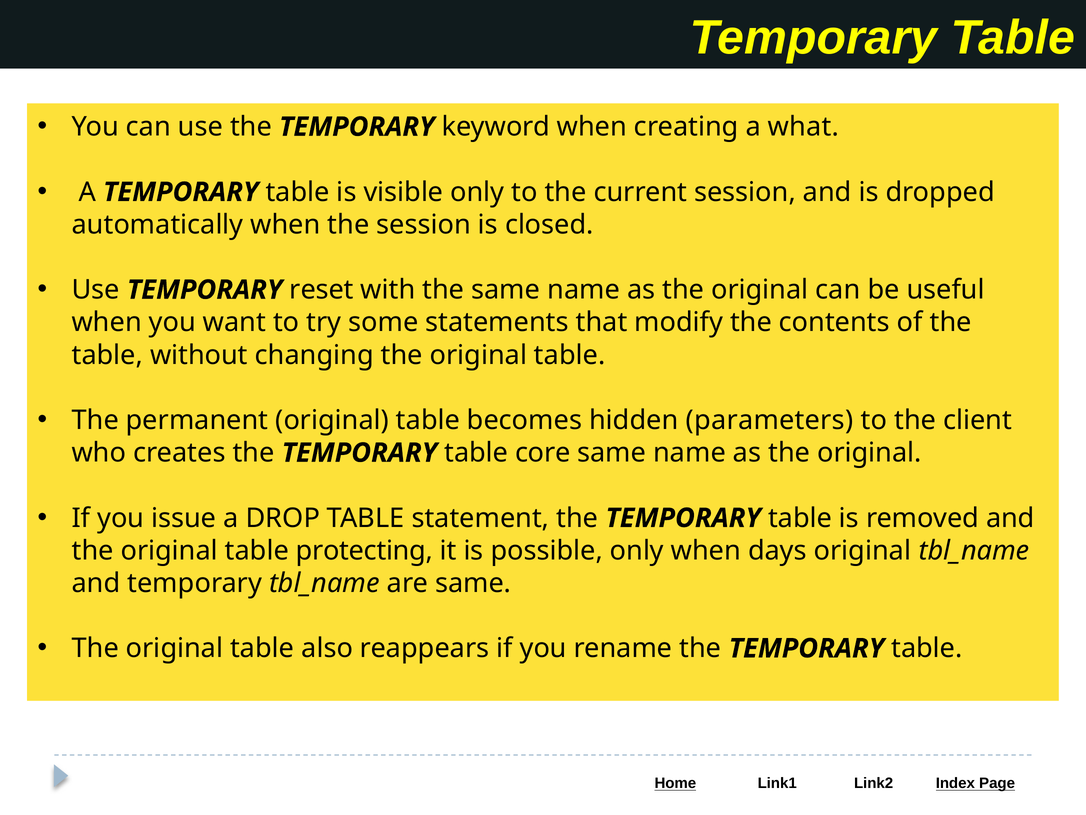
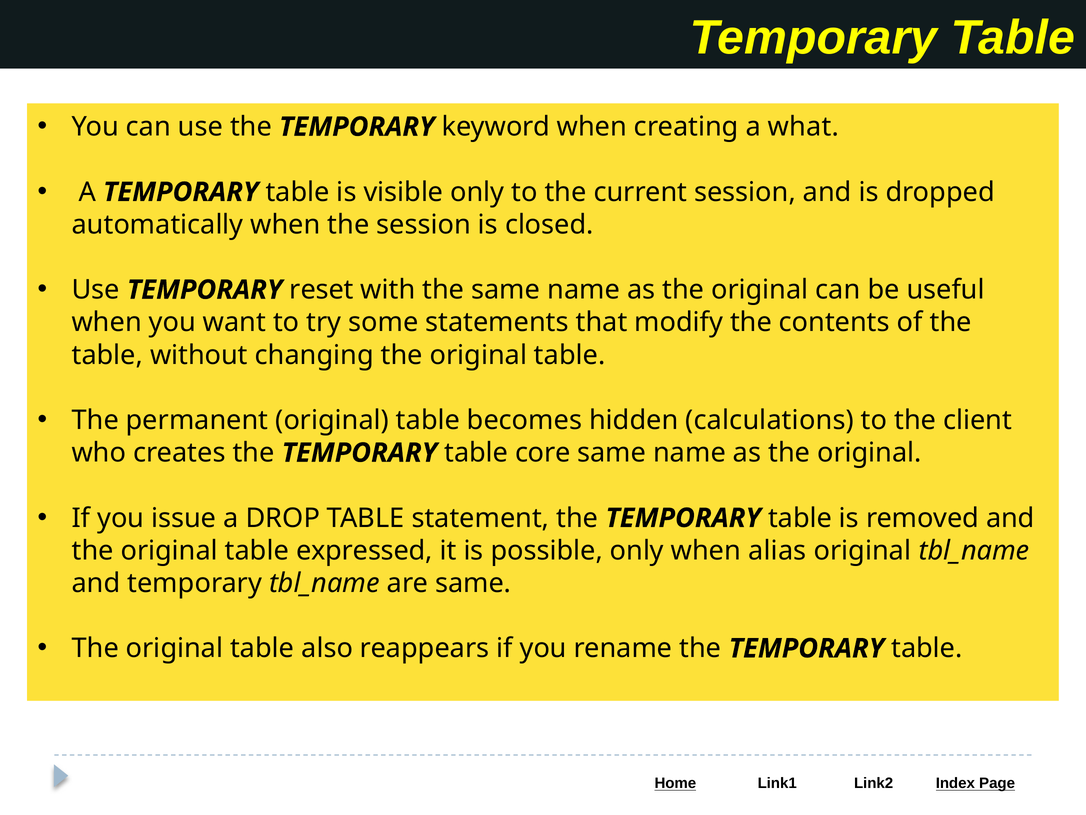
parameters: parameters -> calculations
protecting: protecting -> expressed
days: days -> alias
